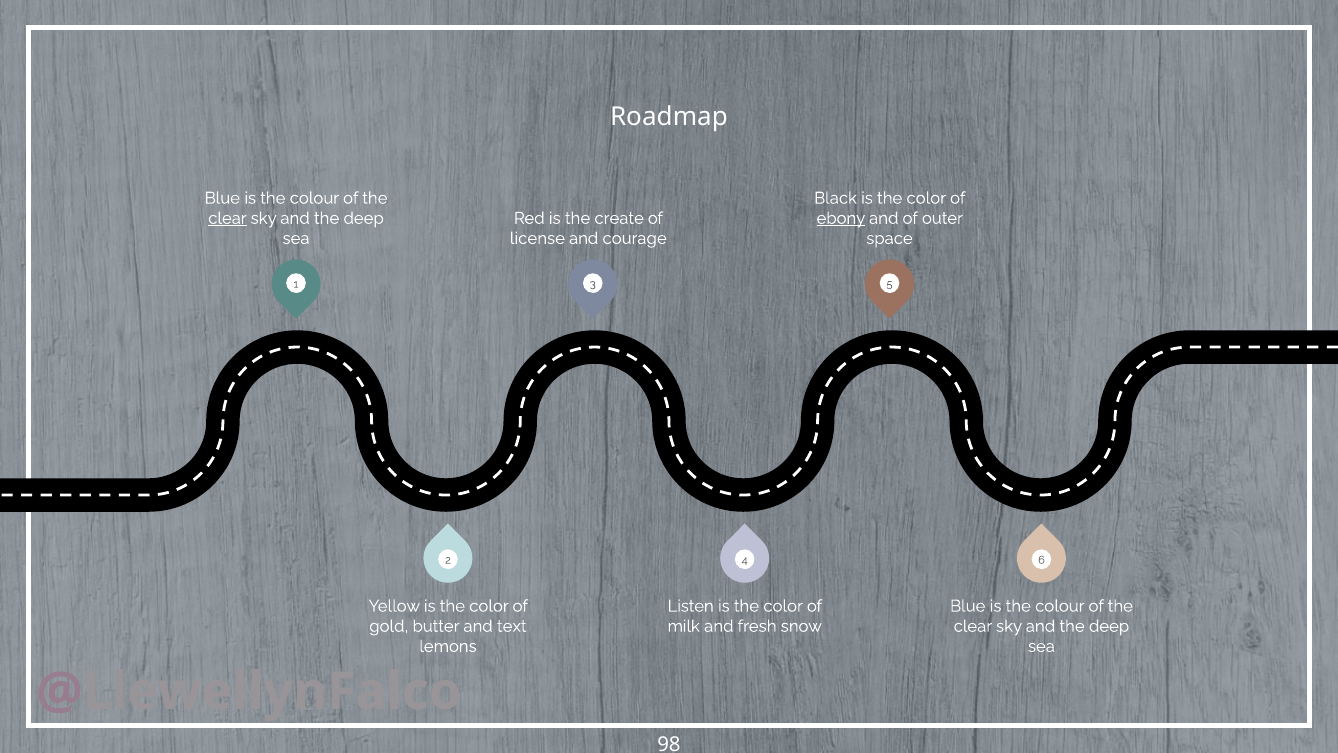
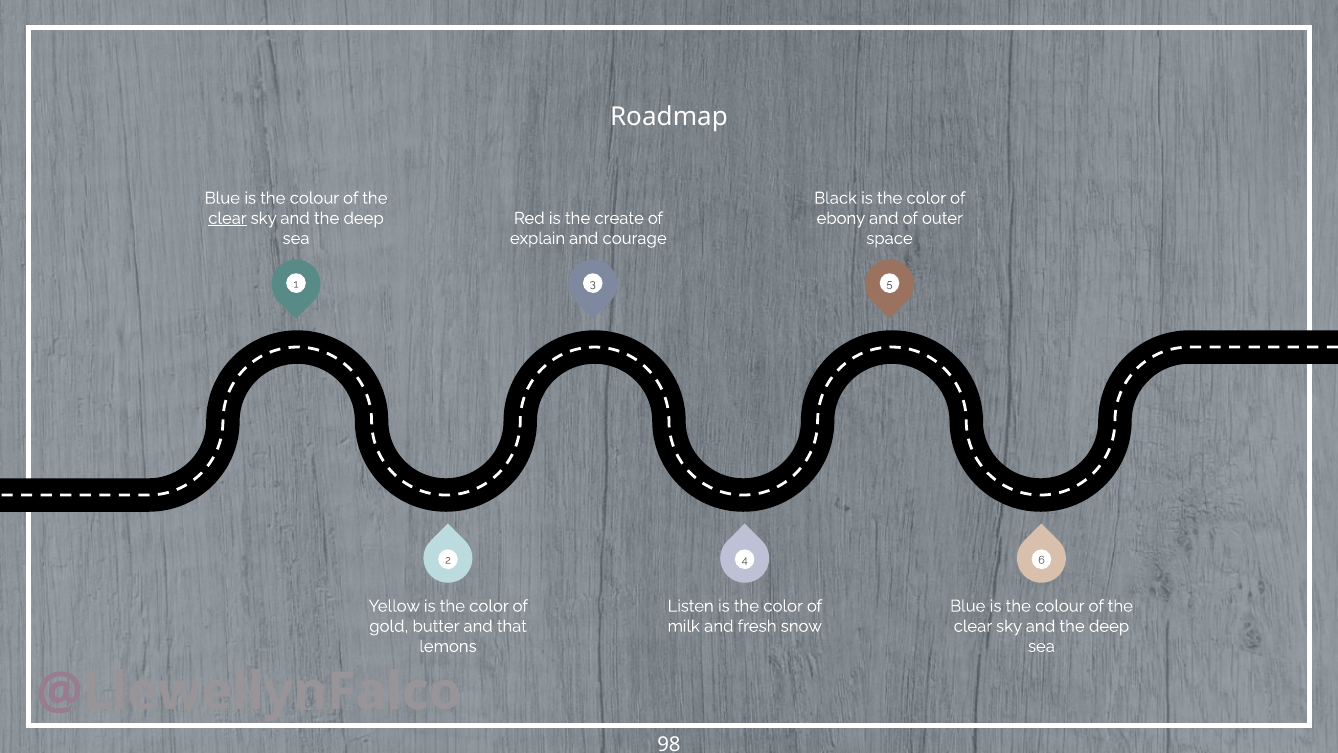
ebony underline: present -> none
license: license -> explain
text: text -> that
